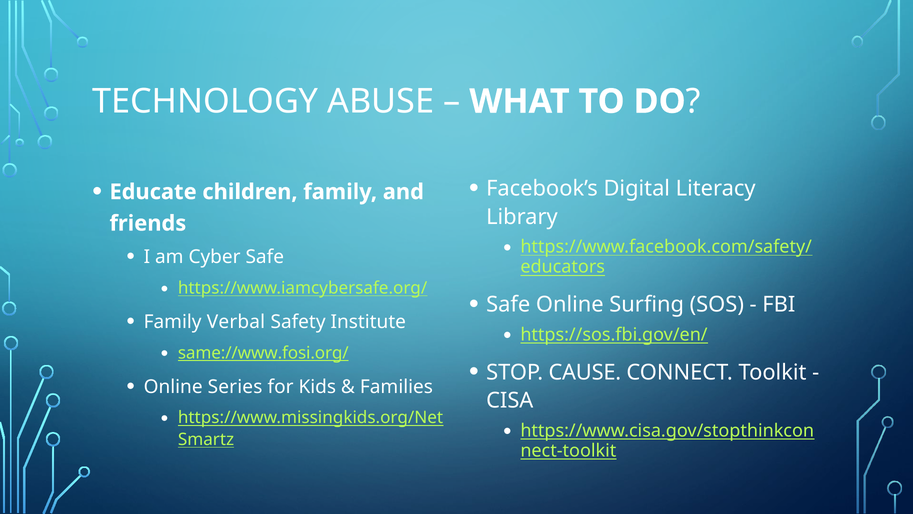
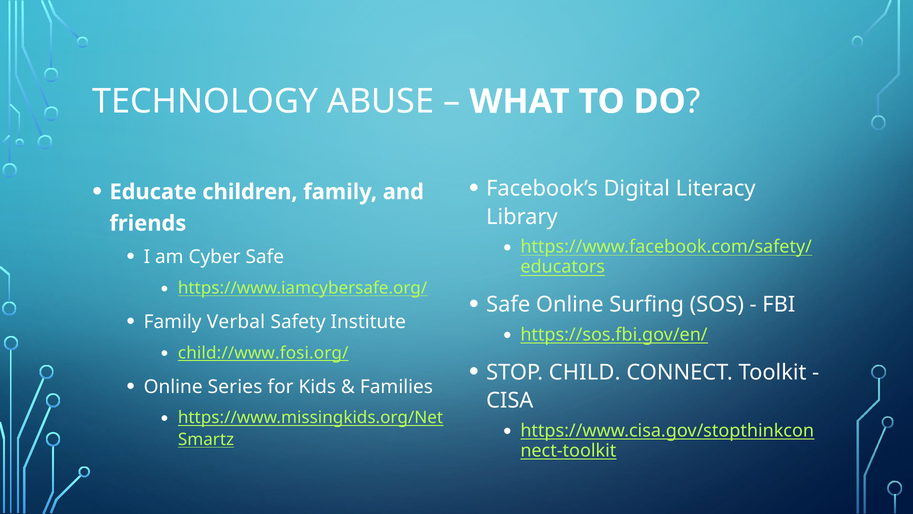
same://www.fosi.org/: same://www.fosi.org/ -> child://www.fosi.org/
CAUSE: CAUSE -> CHILD
